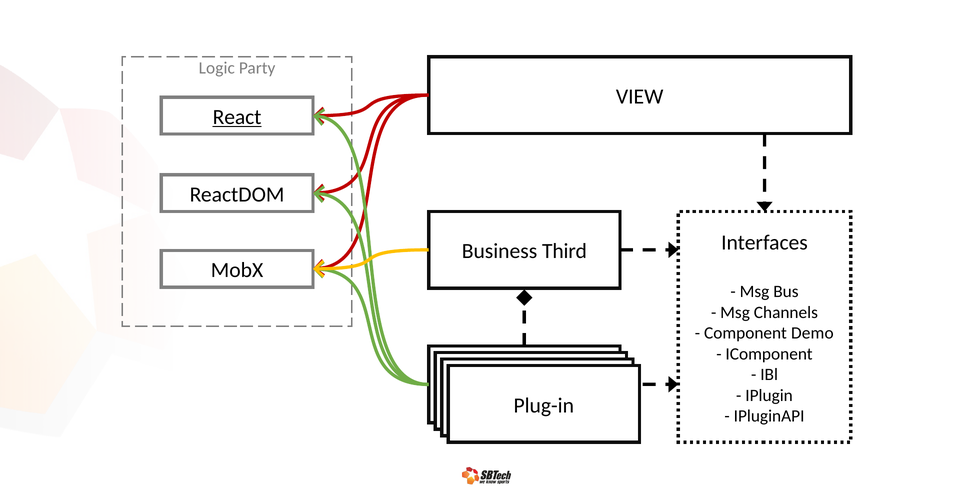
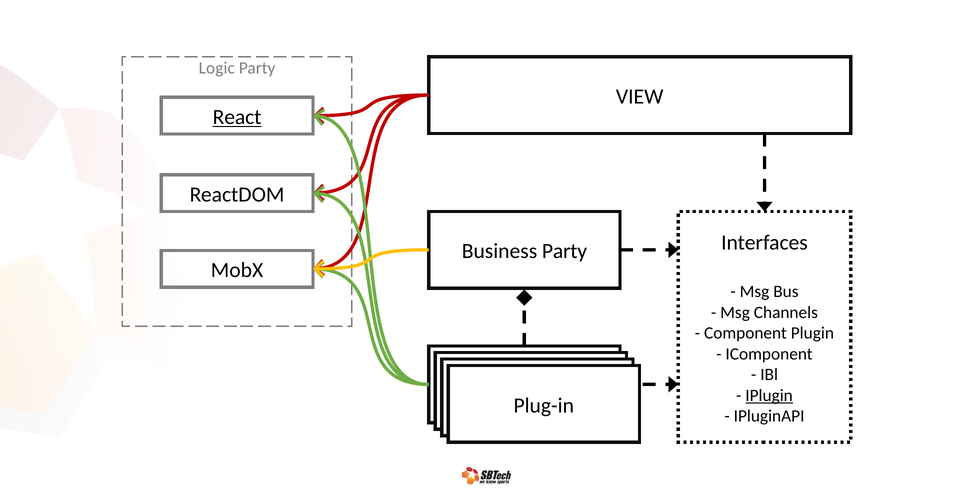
Business Third: Third -> Party
Demo: Demo -> Plugin
IPlugin underline: none -> present
